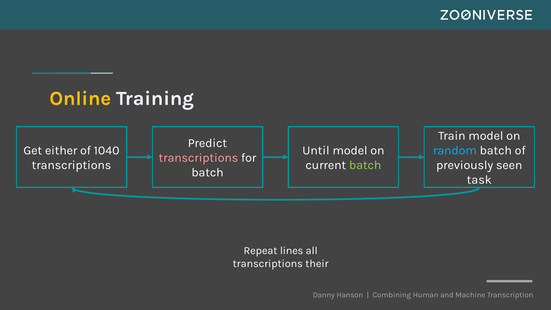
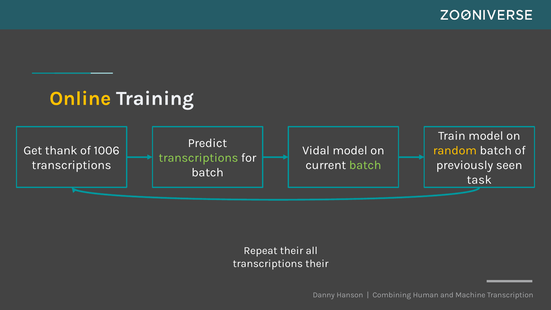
either: either -> thank
1040: 1040 -> 1006
Until: Until -> Vidal
random colour: light blue -> yellow
transcriptions at (198, 158) colour: pink -> light green
Repeat lines: lines -> their
